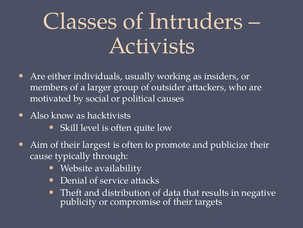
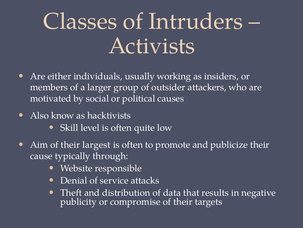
availability: availability -> responsible
